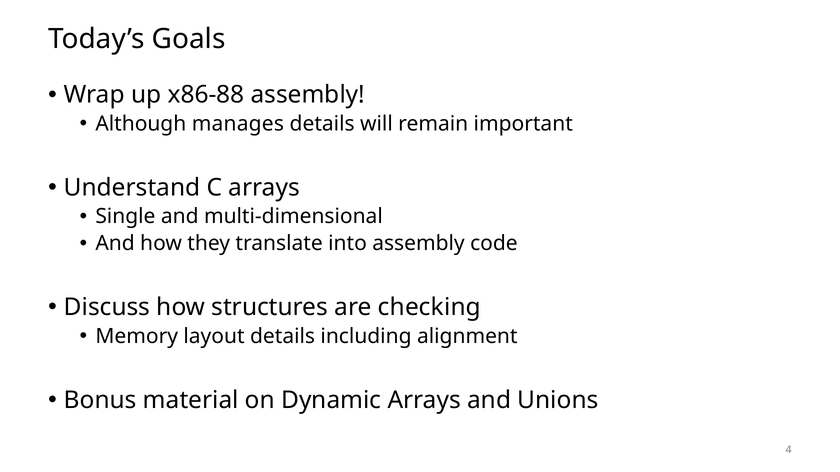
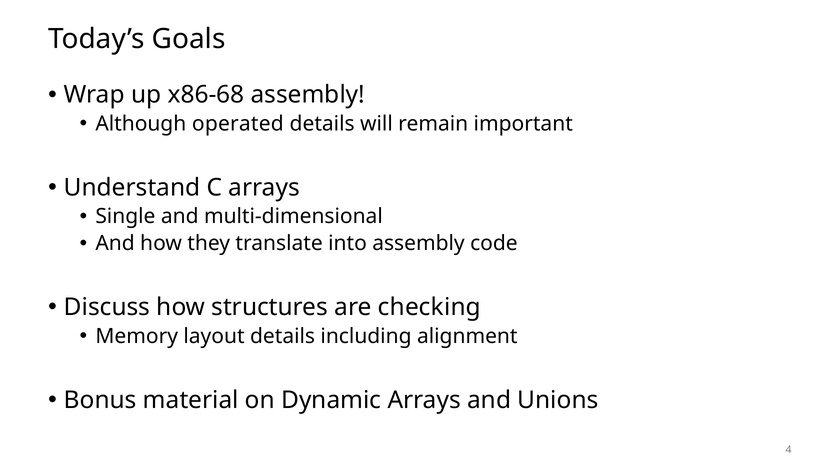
x86-88: x86-88 -> x86-68
manages: manages -> operated
